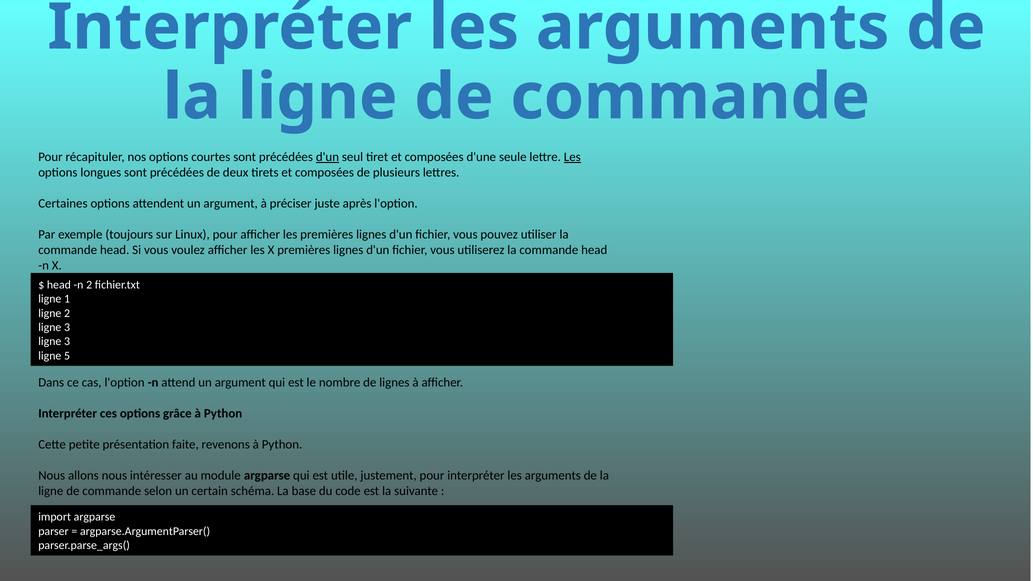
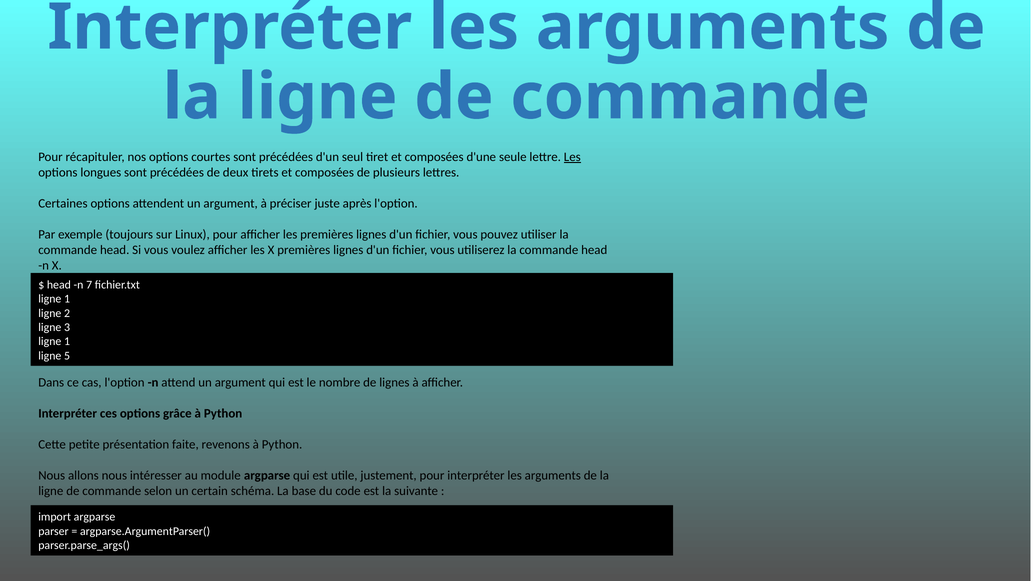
d'un at (327, 157) underline: present -> none
n 2: 2 -> 7
3 at (67, 342): 3 -> 1
